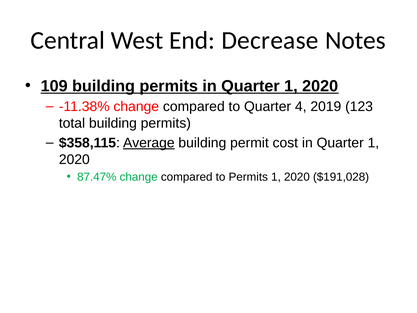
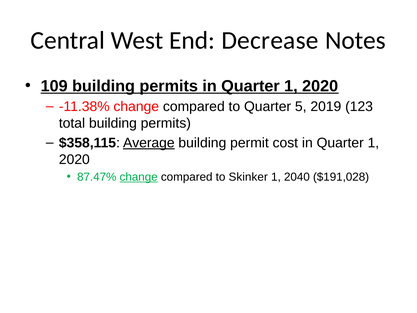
4: 4 -> 5
change at (139, 177) underline: none -> present
to Permits: Permits -> Skinker
2020 at (297, 177): 2020 -> 2040
